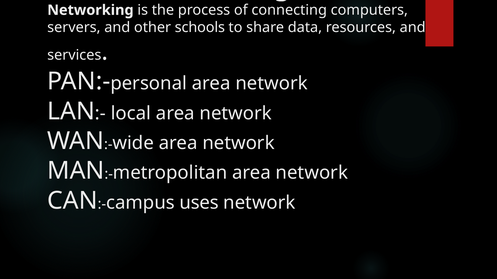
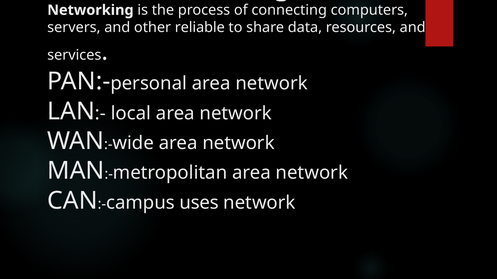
schools: schools -> reliable
